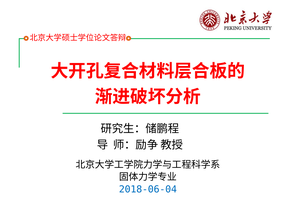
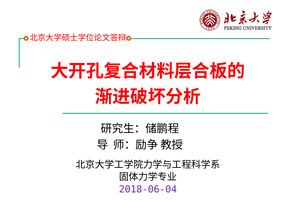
2018-06-04 colour: blue -> purple
